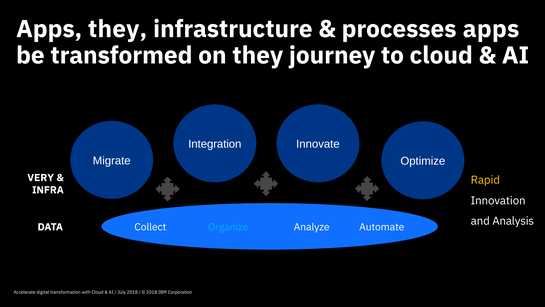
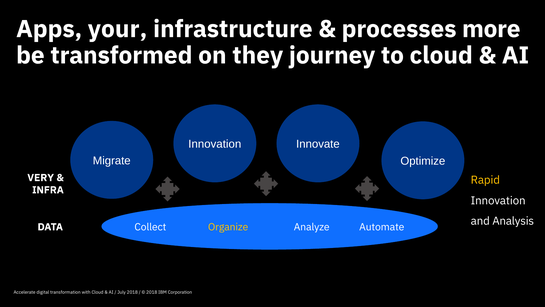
Apps they: they -> your
processes apps: apps -> more
Integration at (215, 144): Integration -> Innovation
Organize colour: light blue -> yellow
